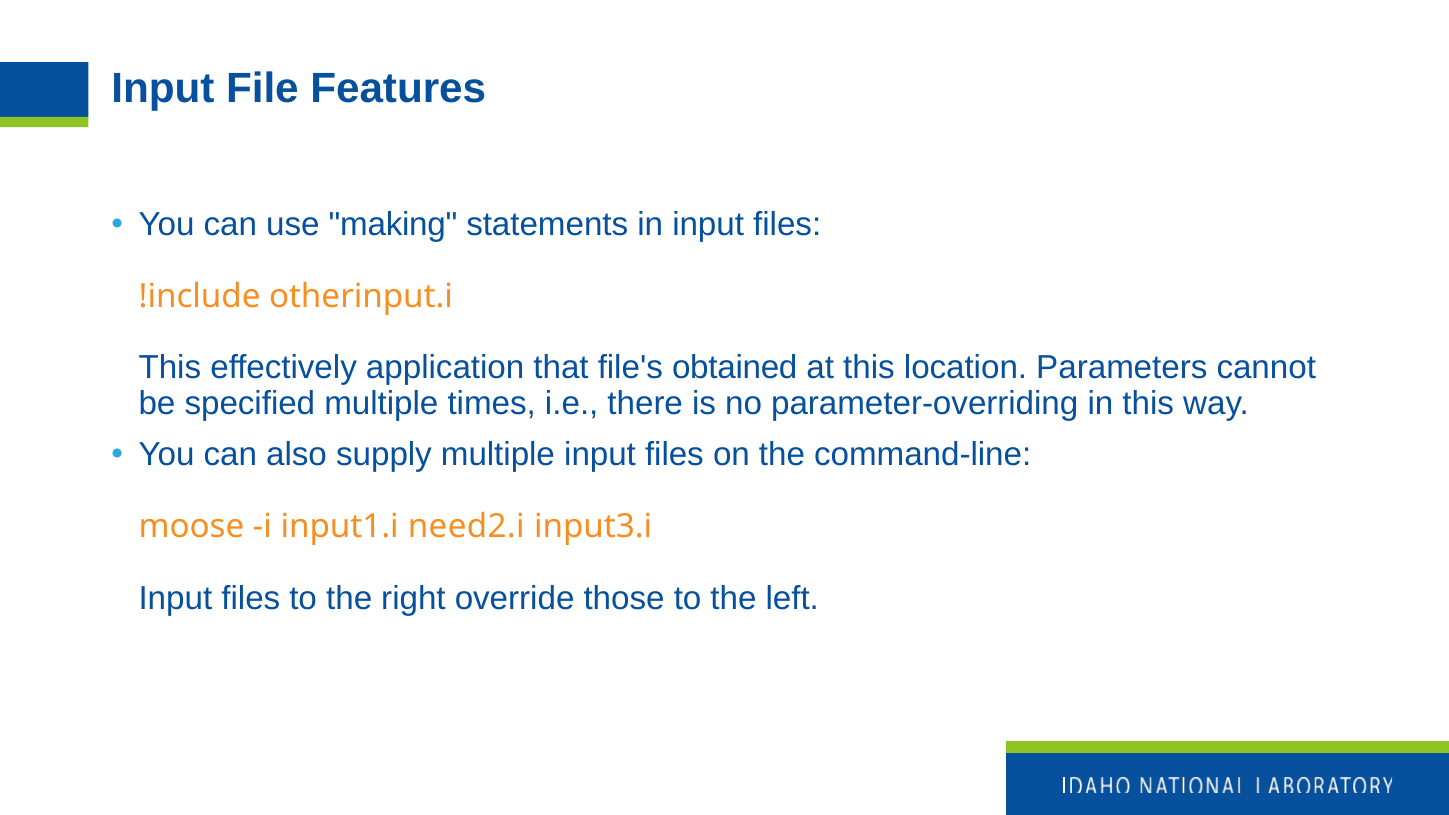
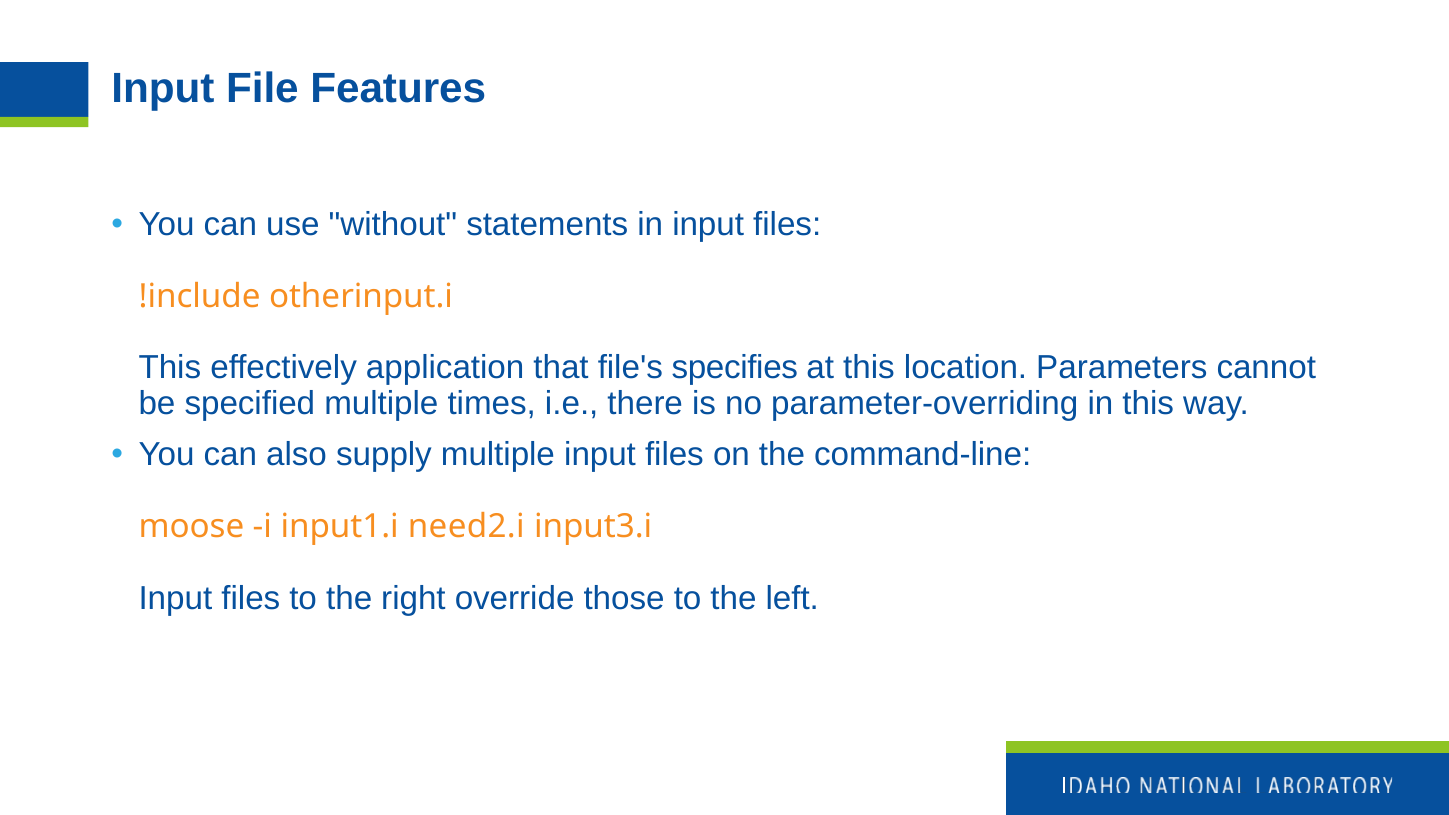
making: making -> without
obtained: obtained -> specifies
